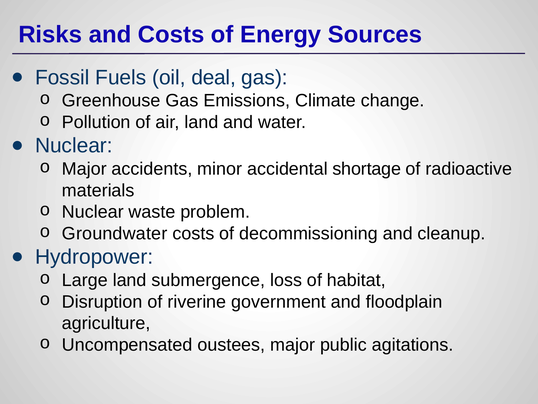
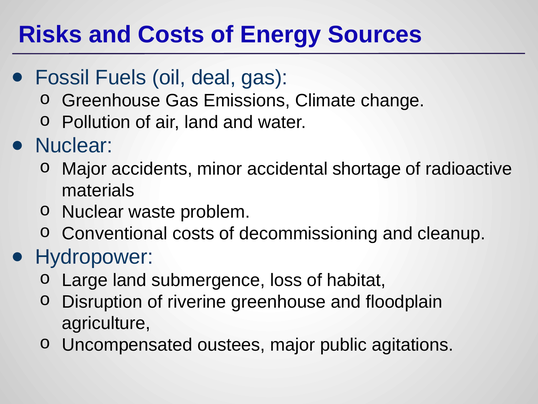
Groundwater: Groundwater -> Conventional
riverine government: government -> greenhouse
